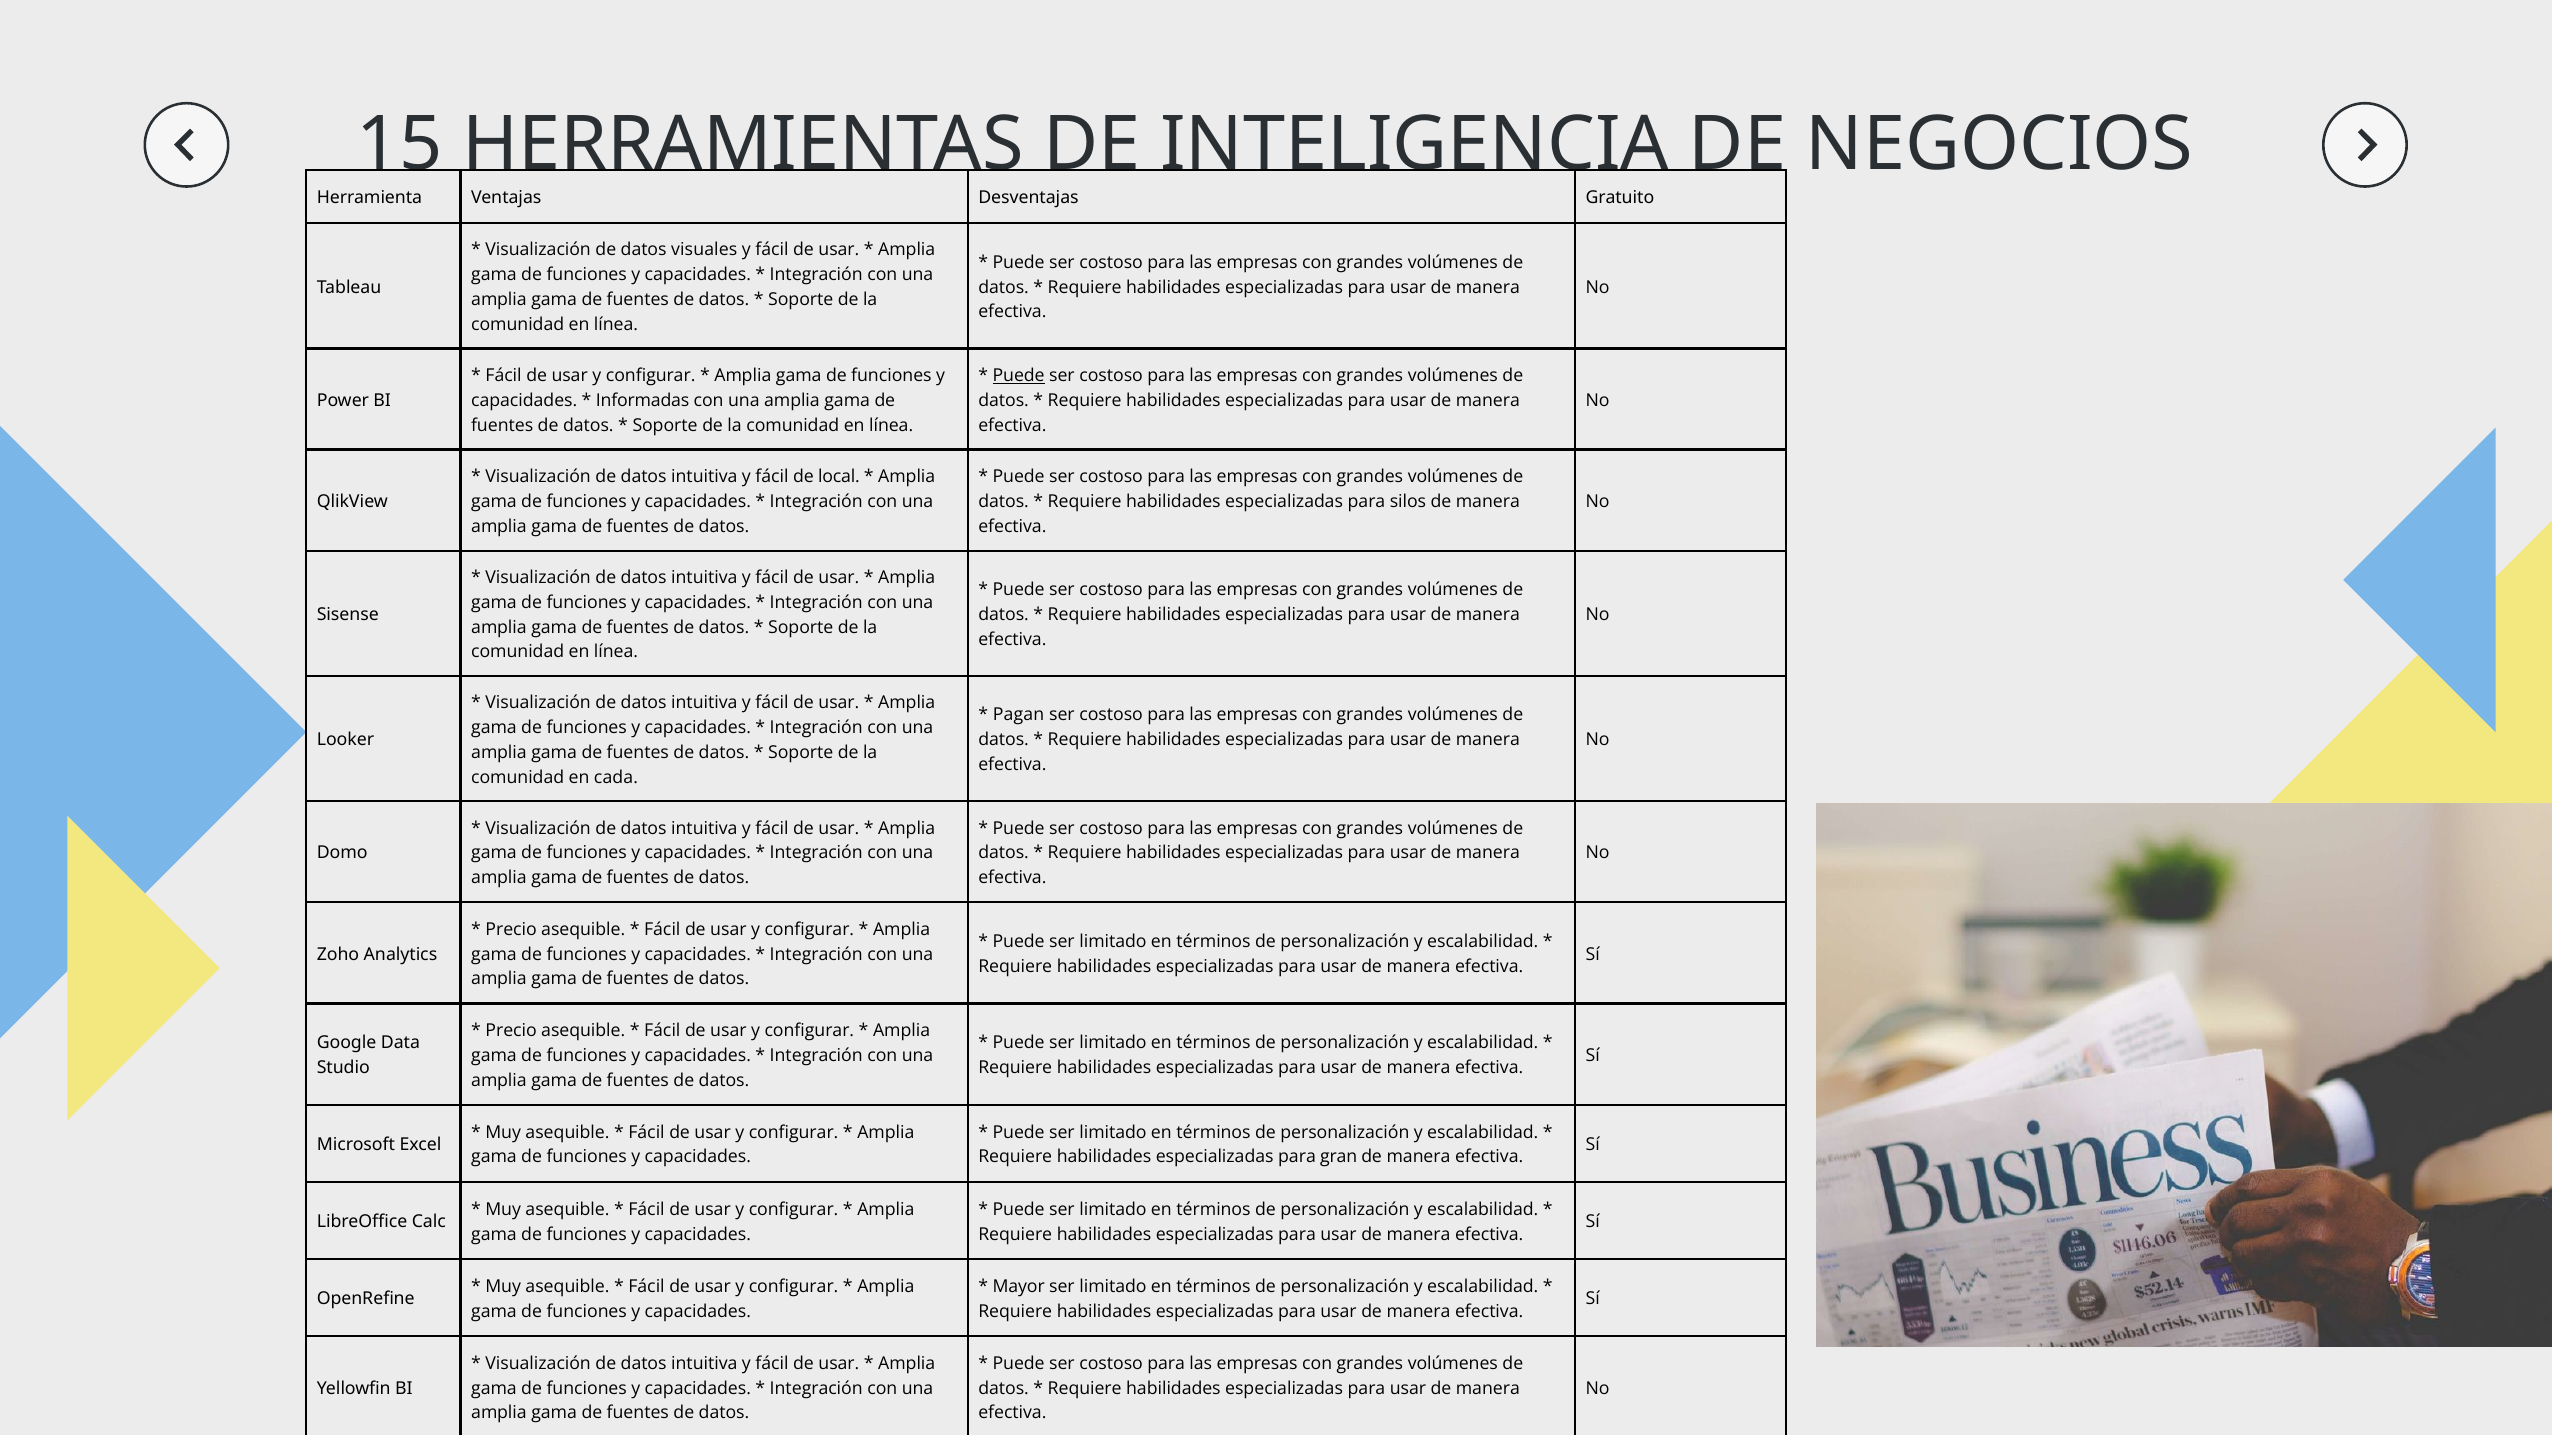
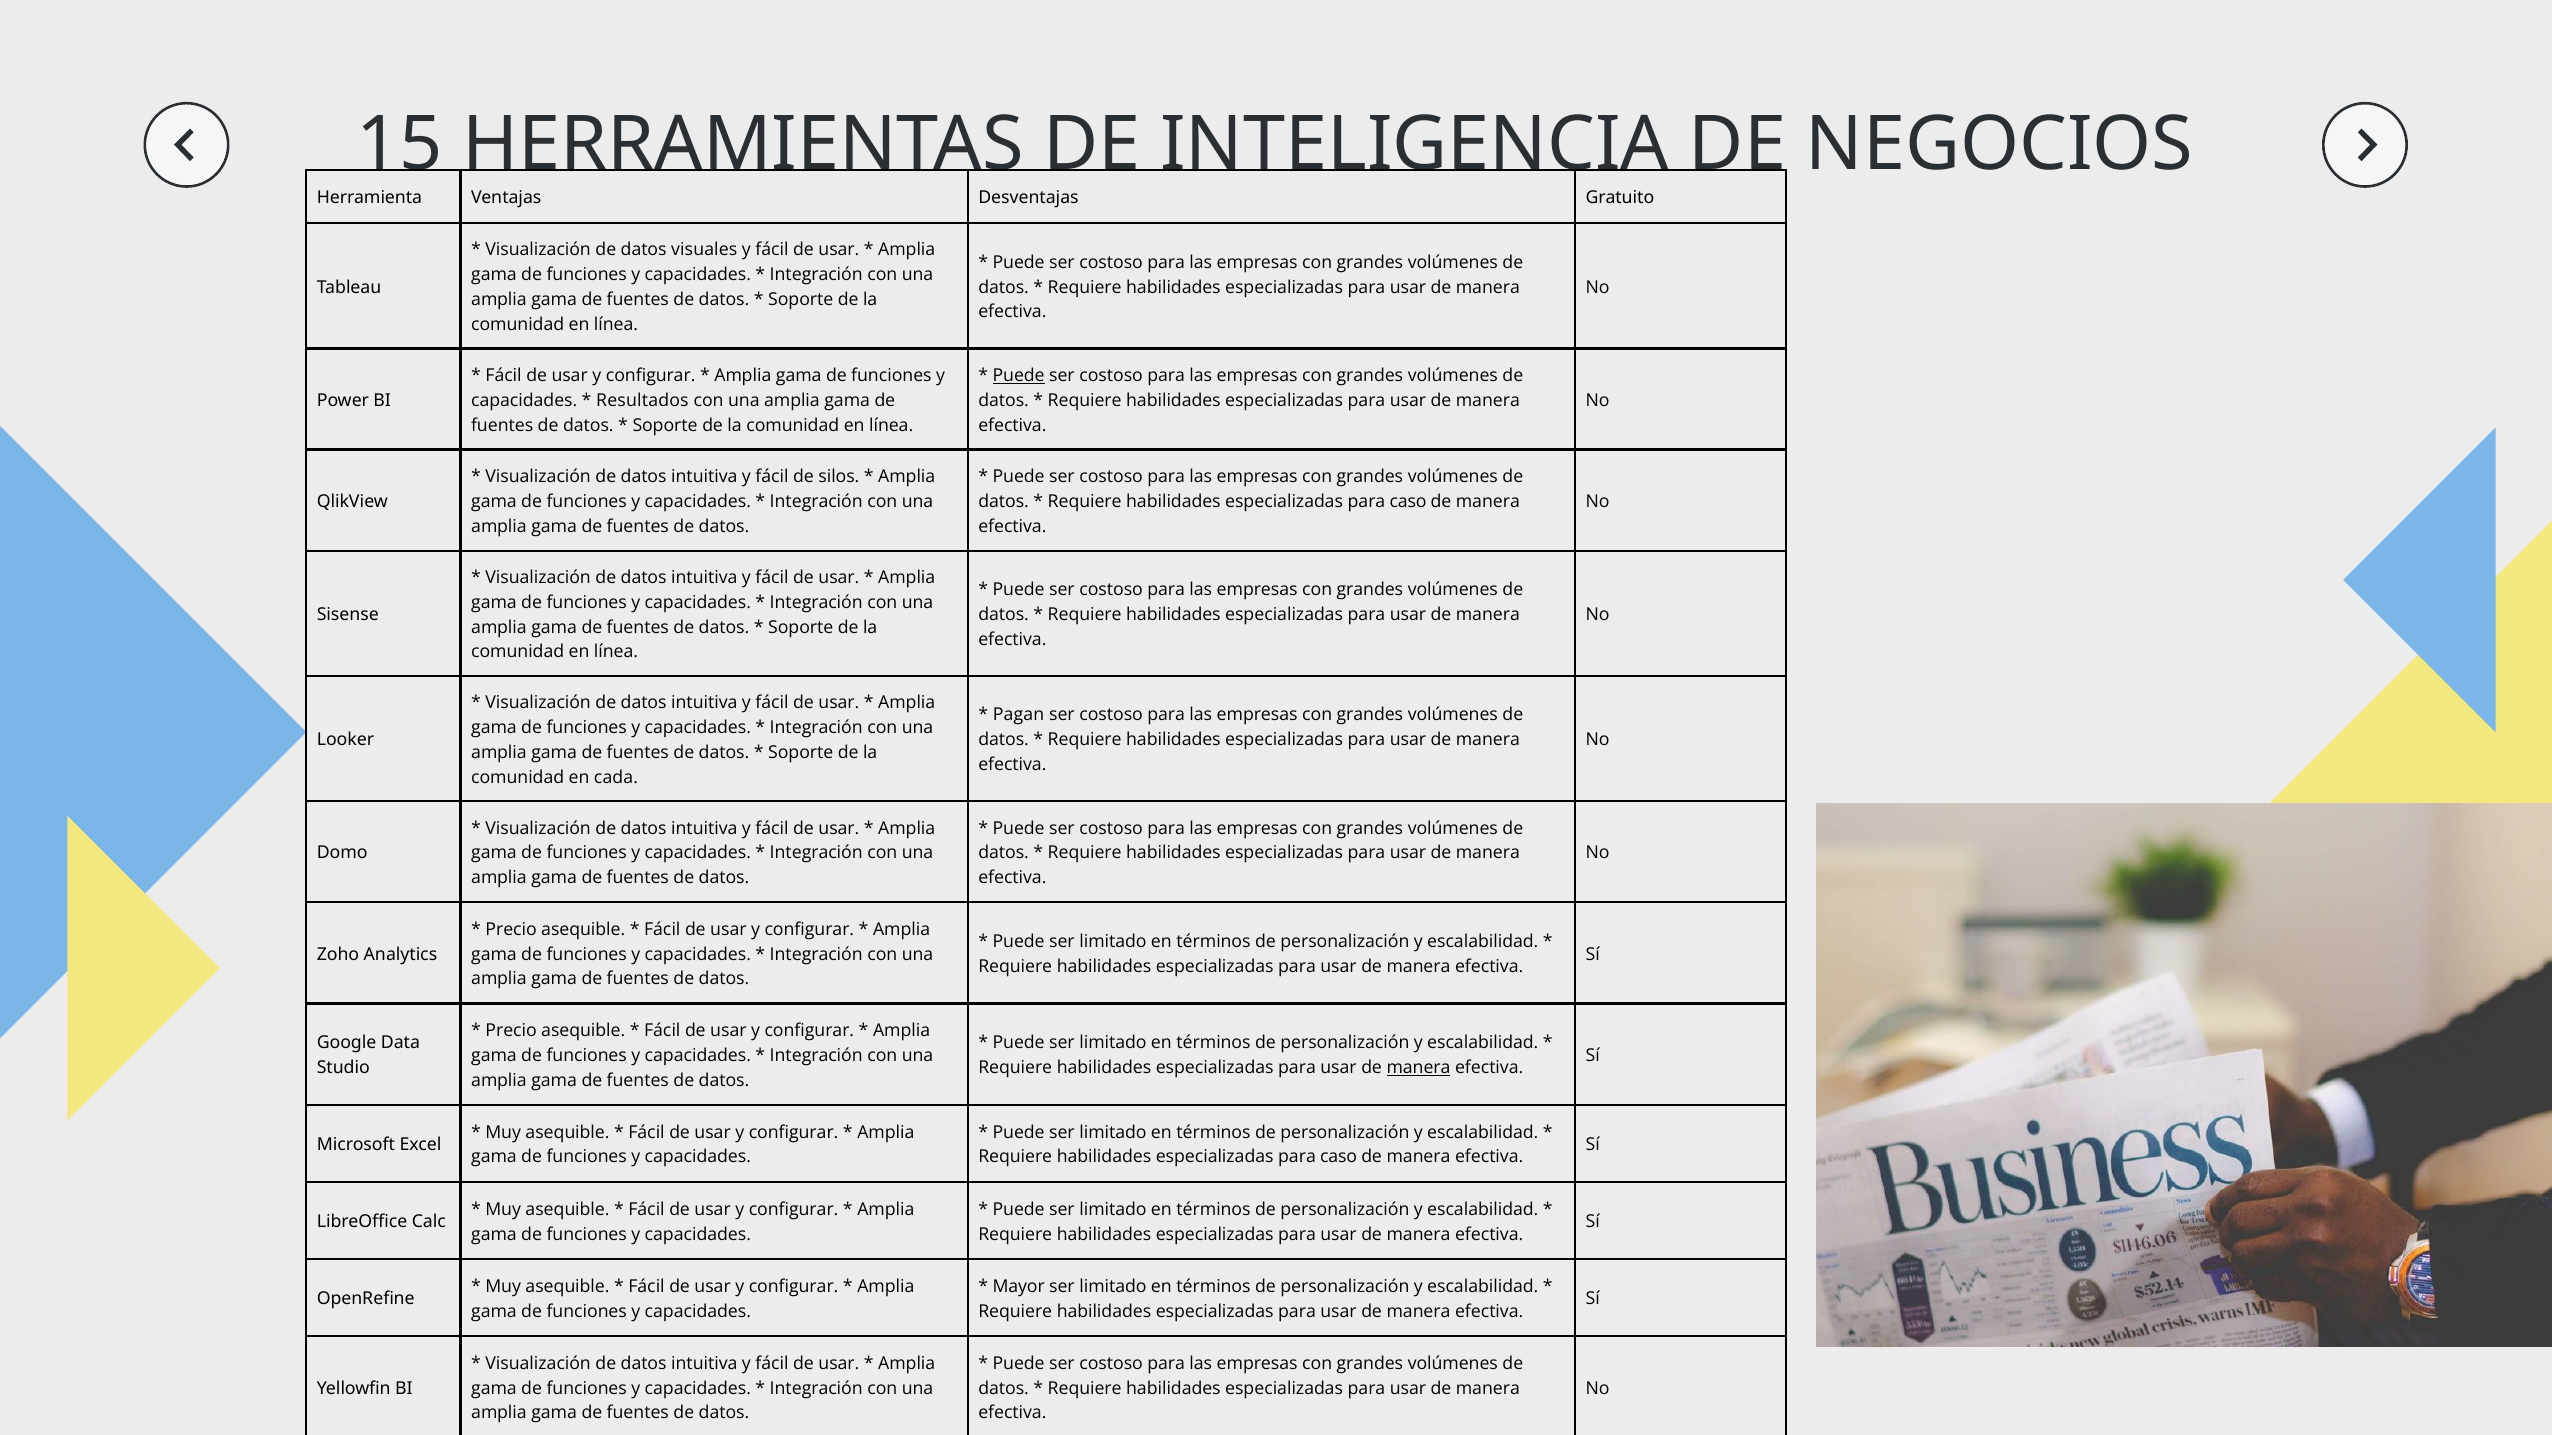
Informadas: Informadas -> Resultados
local: local -> silos
silos at (1408, 502): silos -> caso
manera at (1419, 1068) underline: none -> present
gran at (1339, 1157): gran -> caso
